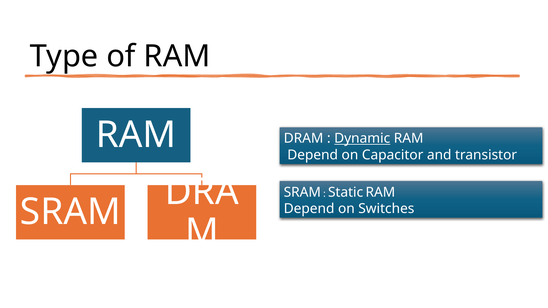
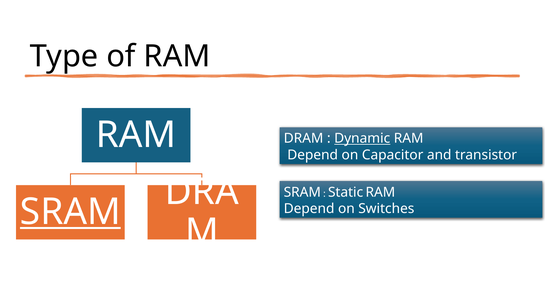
SRAM at (70, 212) underline: none -> present
